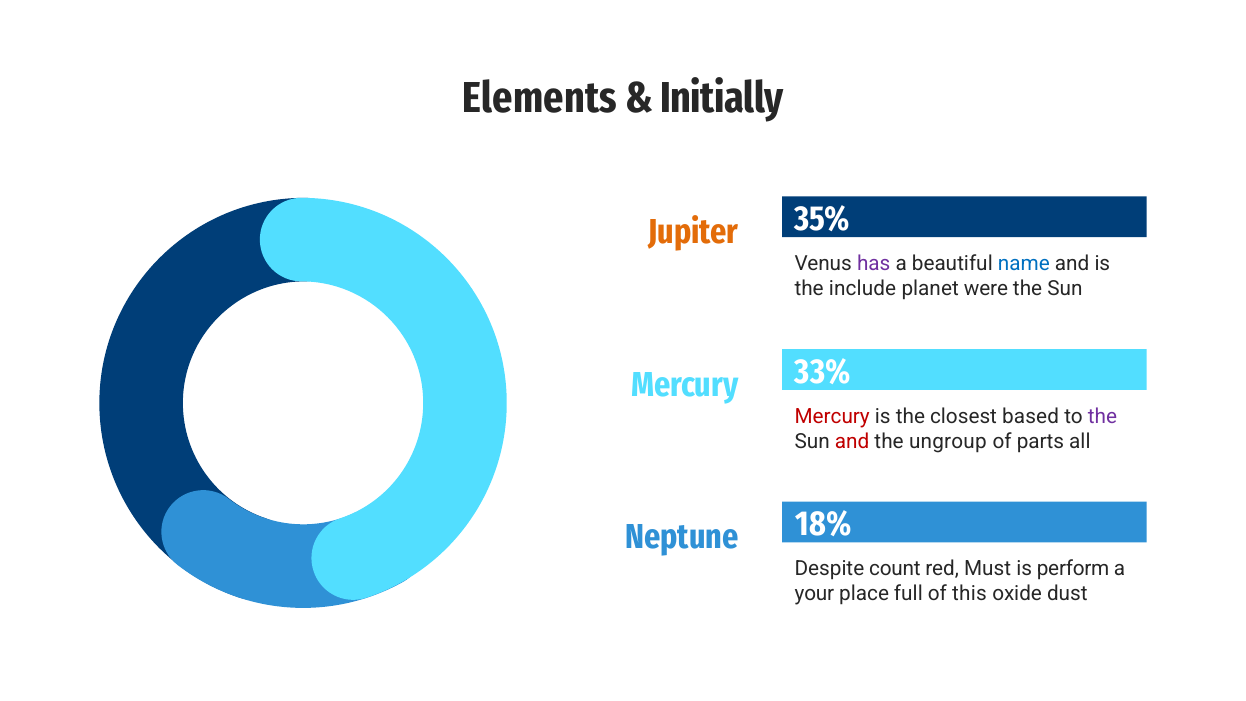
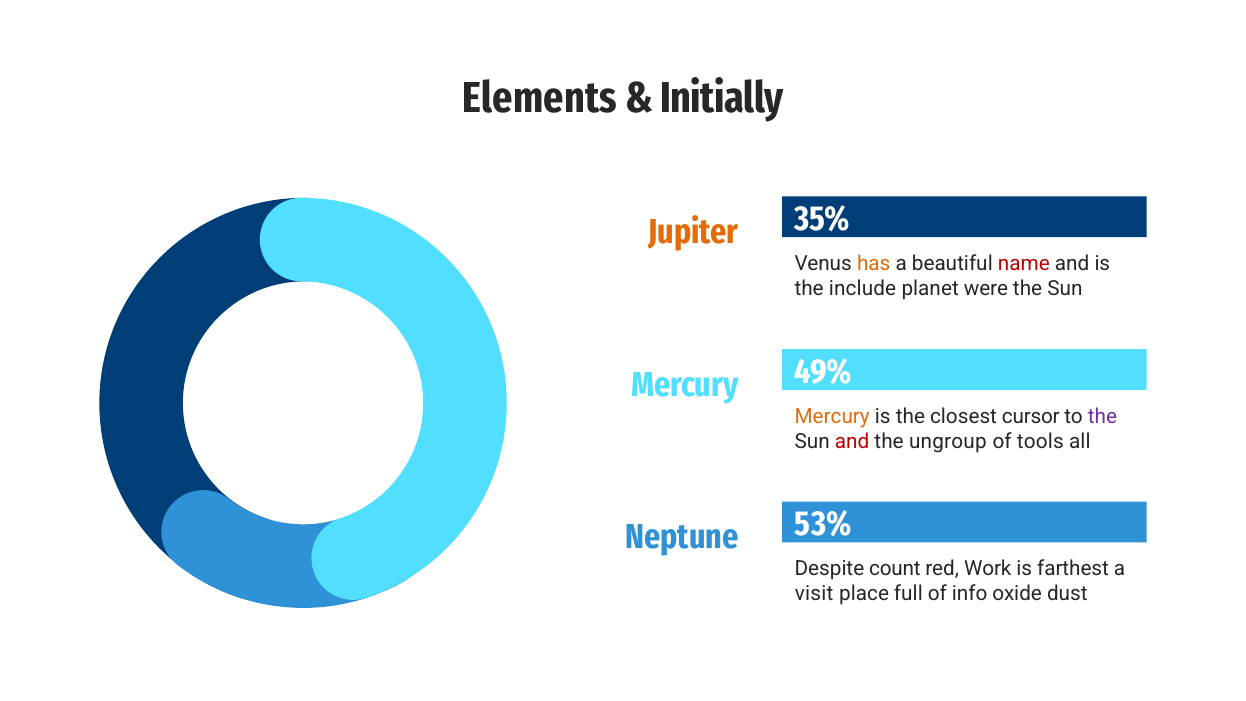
has colour: purple -> orange
name colour: blue -> red
33%: 33% -> 49%
Mercury at (832, 417) colour: red -> orange
based: based -> cursor
parts: parts -> tools
18%: 18% -> 53%
Must: Must -> Work
perform: perform -> farthest
your: your -> visit
this: this -> info
